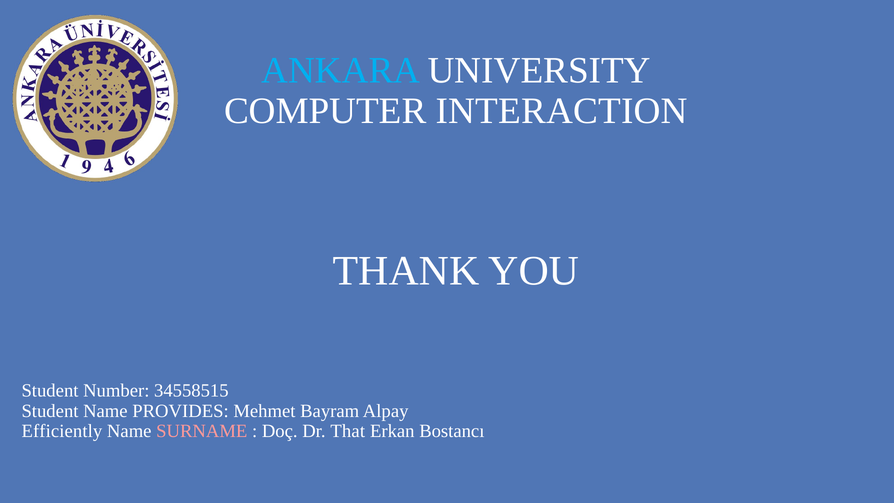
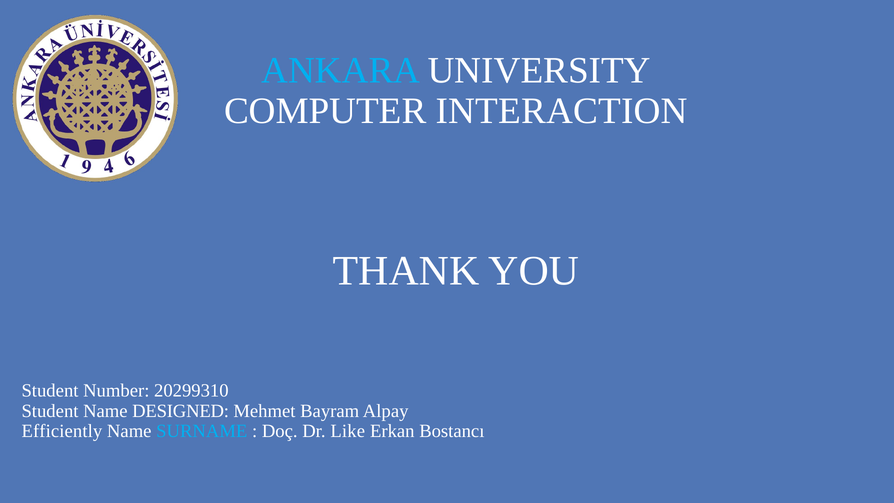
34558515: 34558515 -> 20299310
PROVIDES: PROVIDES -> DESIGNED
SURNAME colour: pink -> light blue
That: That -> Like
